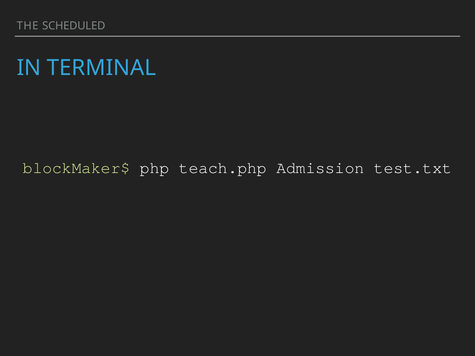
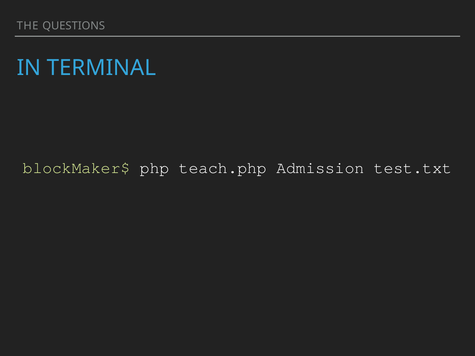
SCHEDULED: SCHEDULED -> QUESTIONS
